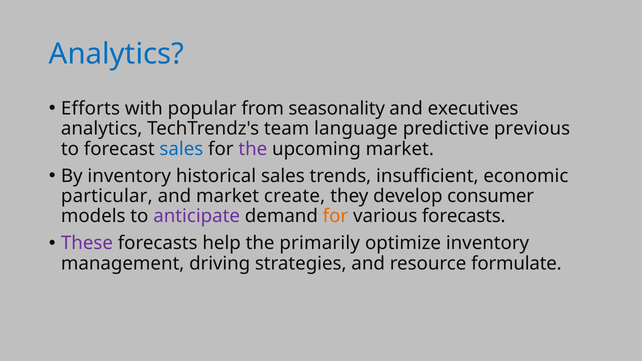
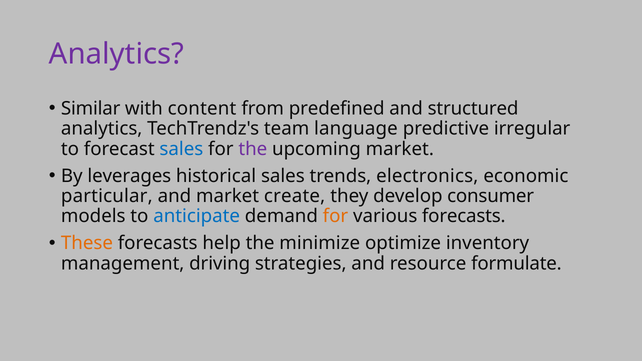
Analytics at (117, 54) colour: blue -> purple
Efforts: Efforts -> Similar
popular: popular -> content
seasonality: seasonality -> predefined
executives: executives -> structured
previous: previous -> irregular
By inventory: inventory -> leverages
insufficient: insufficient -> electronics
anticipate colour: purple -> blue
These colour: purple -> orange
primarily: primarily -> minimize
